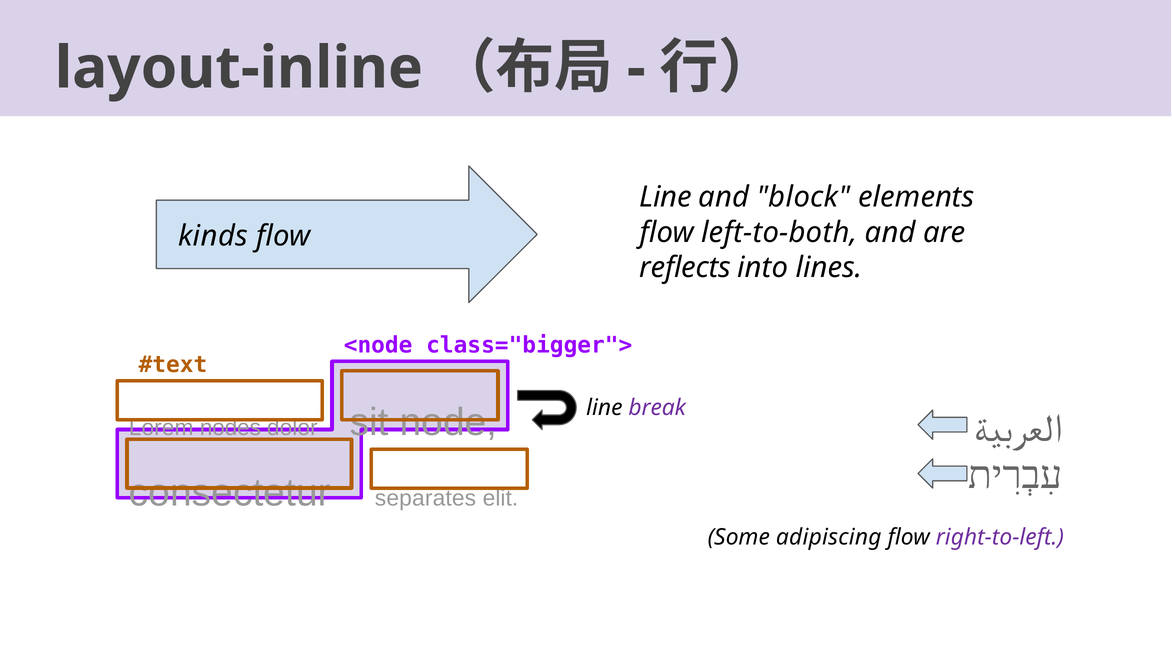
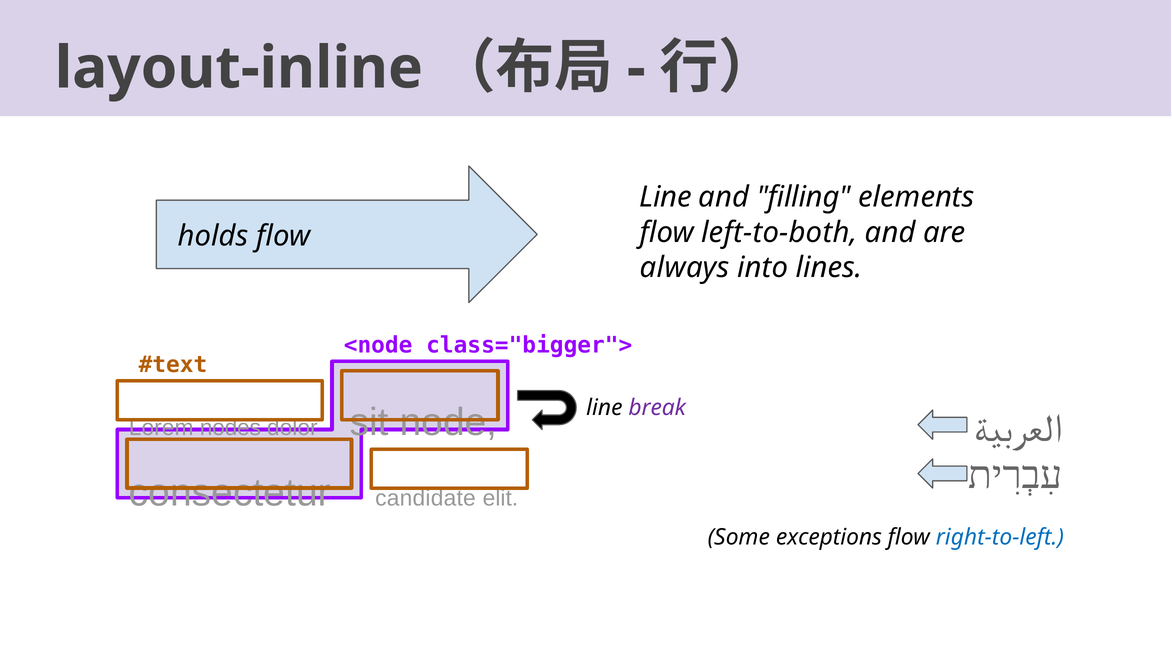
block: block -> filling
kinds: kinds -> holds
reflects: reflects -> always
separates: separates -> candidate
adipiscing: adipiscing -> exceptions
right-to-left colour: purple -> blue
